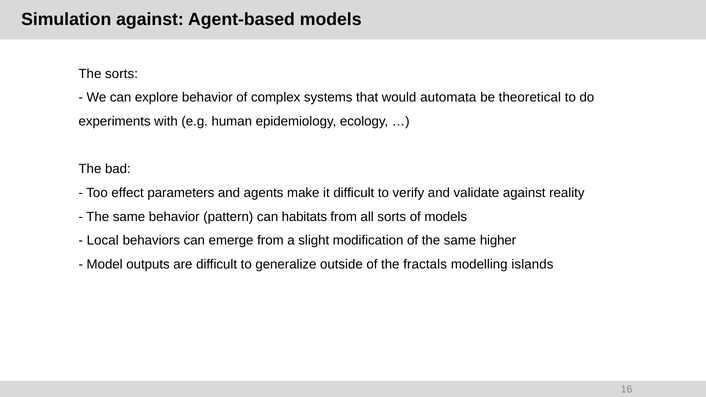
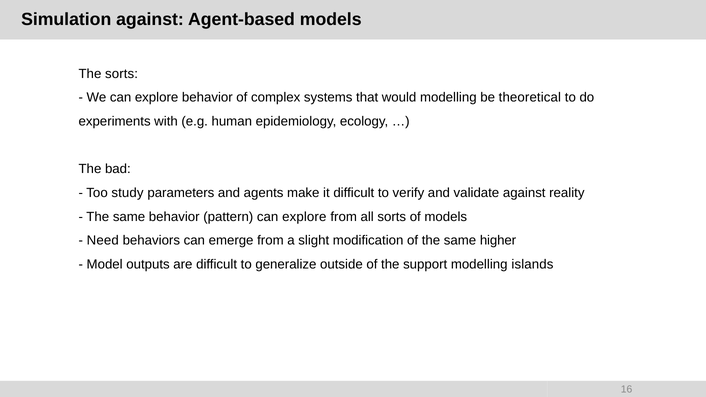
would automata: automata -> modelling
effect: effect -> study
pattern can habitats: habitats -> explore
Local: Local -> Need
fractals: fractals -> support
